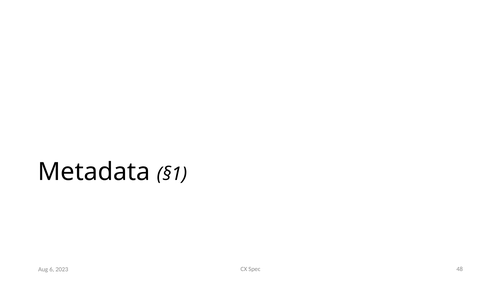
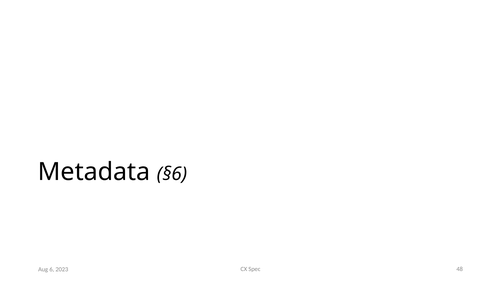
§1: §1 -> §6
